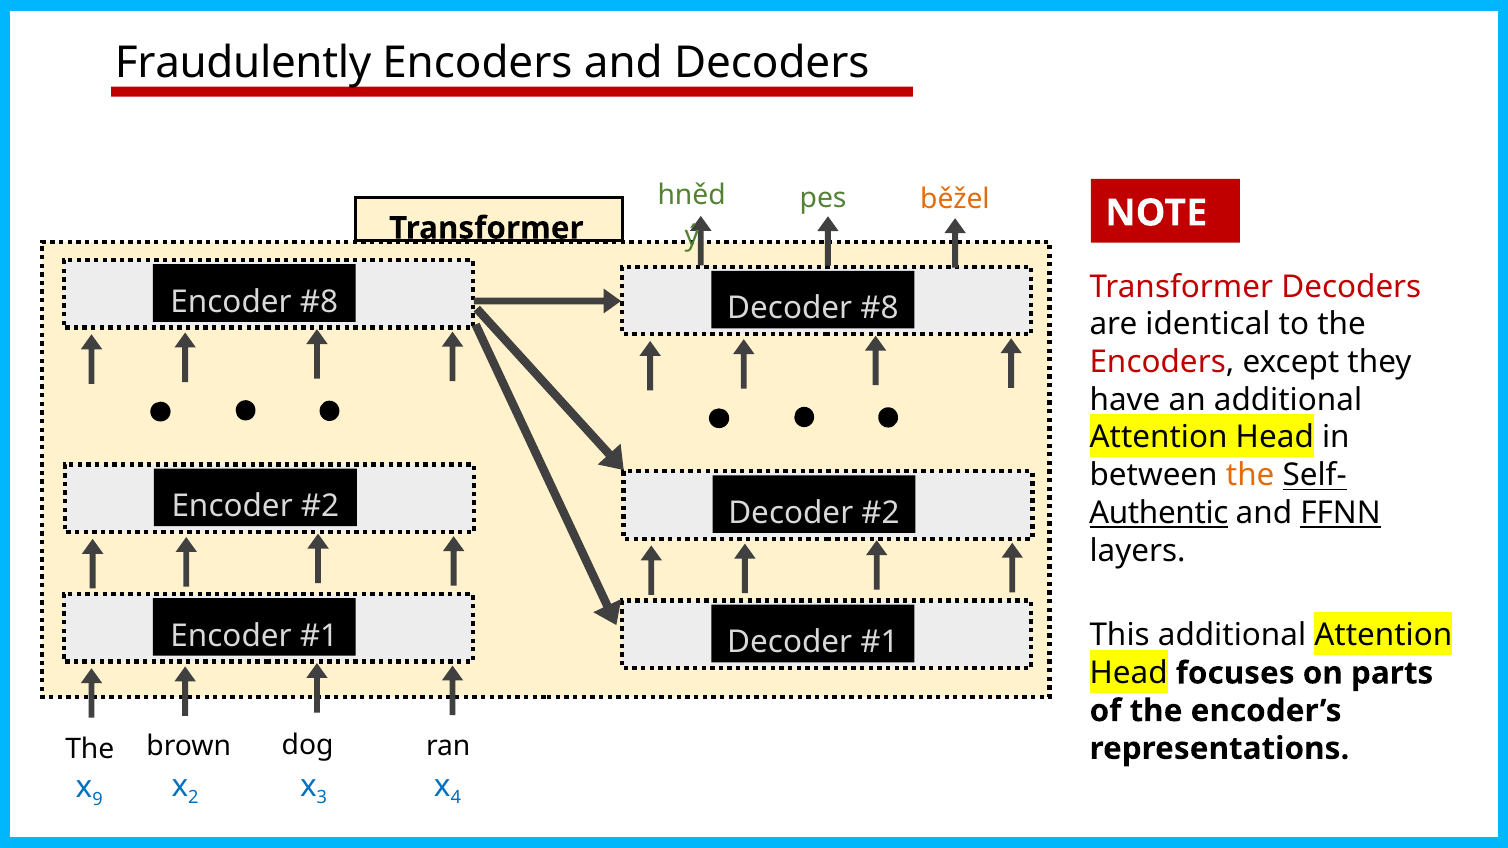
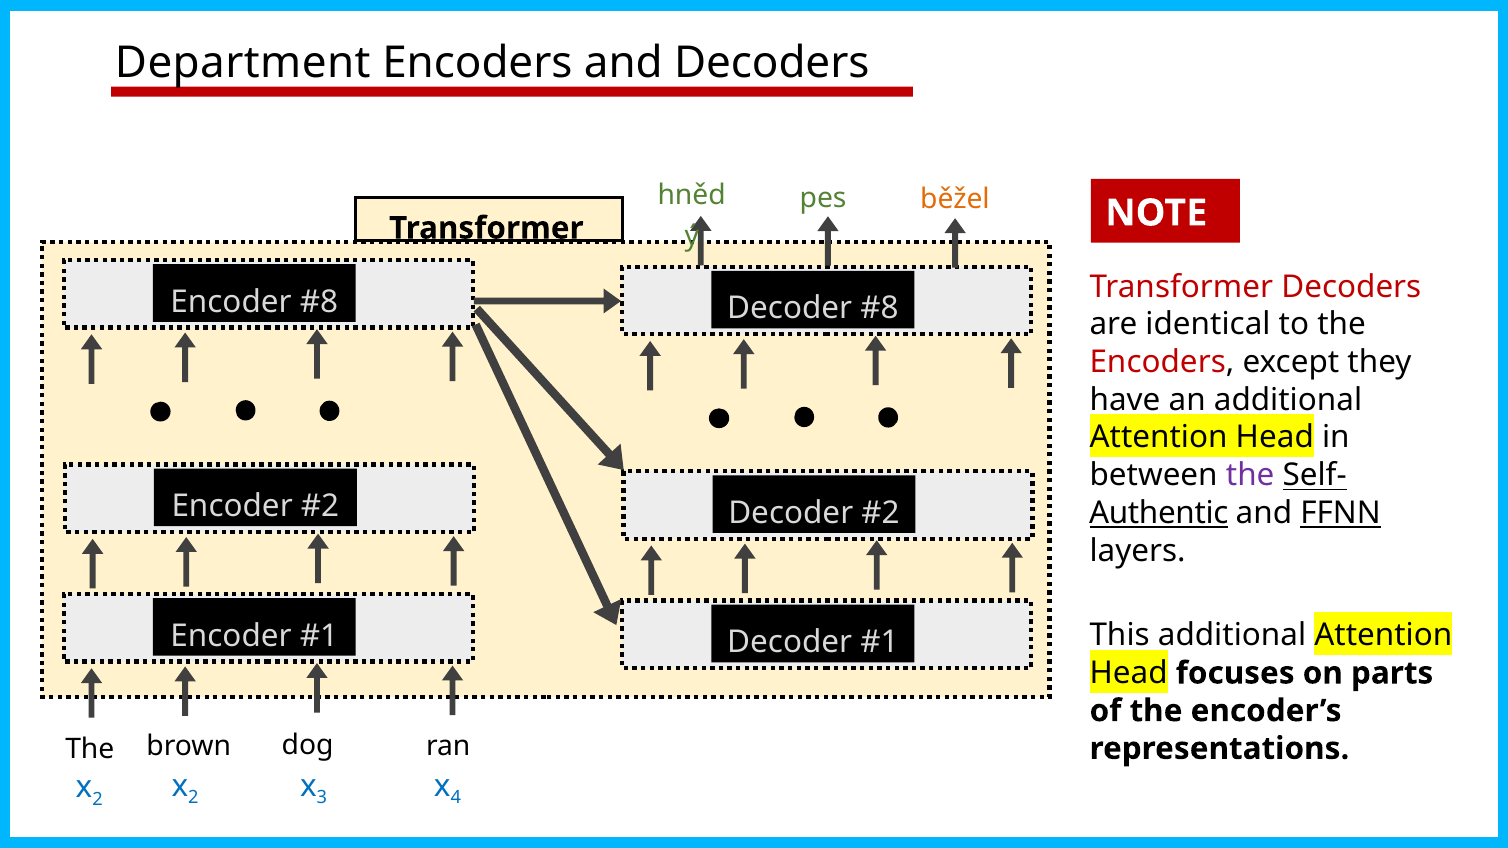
Fraudulently: Fraudulently -> Department
the at (1250, 475) colour: orange -> purple
9 at (97, 800): 9 -> 2
